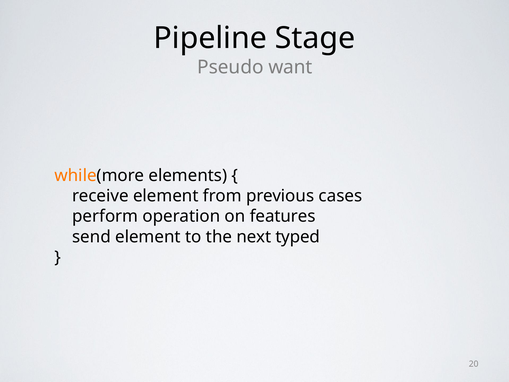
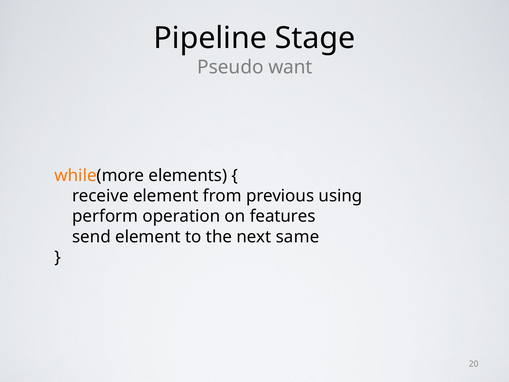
cases: cases -> using
typed: typed -> same
